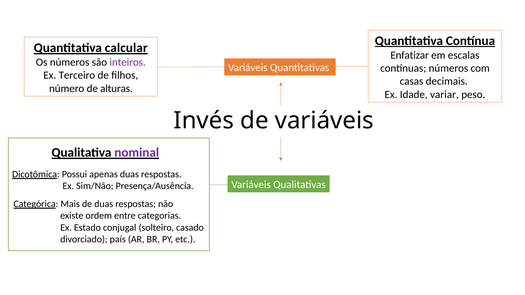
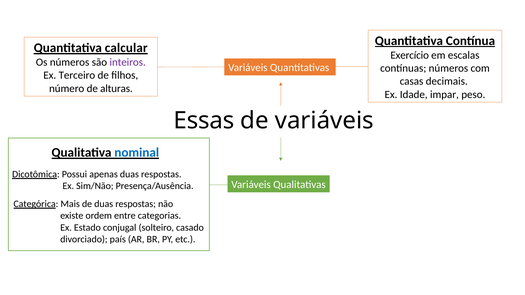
Enfatizar: Enfatizar -> Exercício
variar: variar -> impar
Invés: Invés -> Essas
nominal colour: purple -> blue
